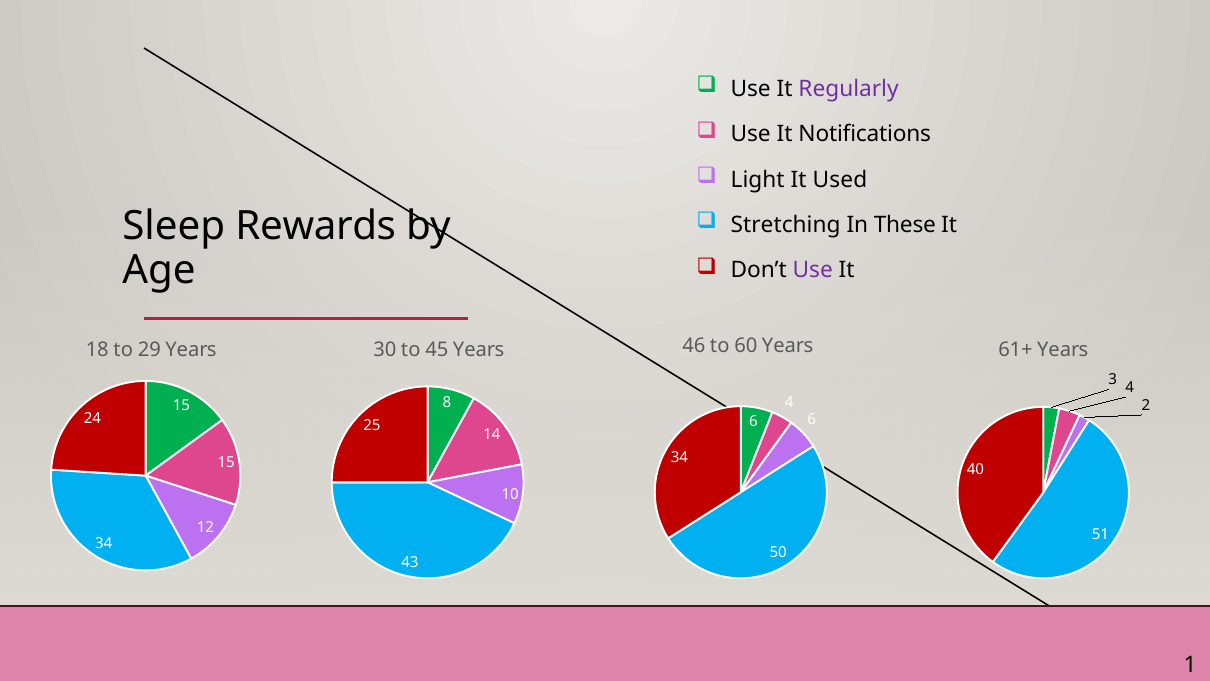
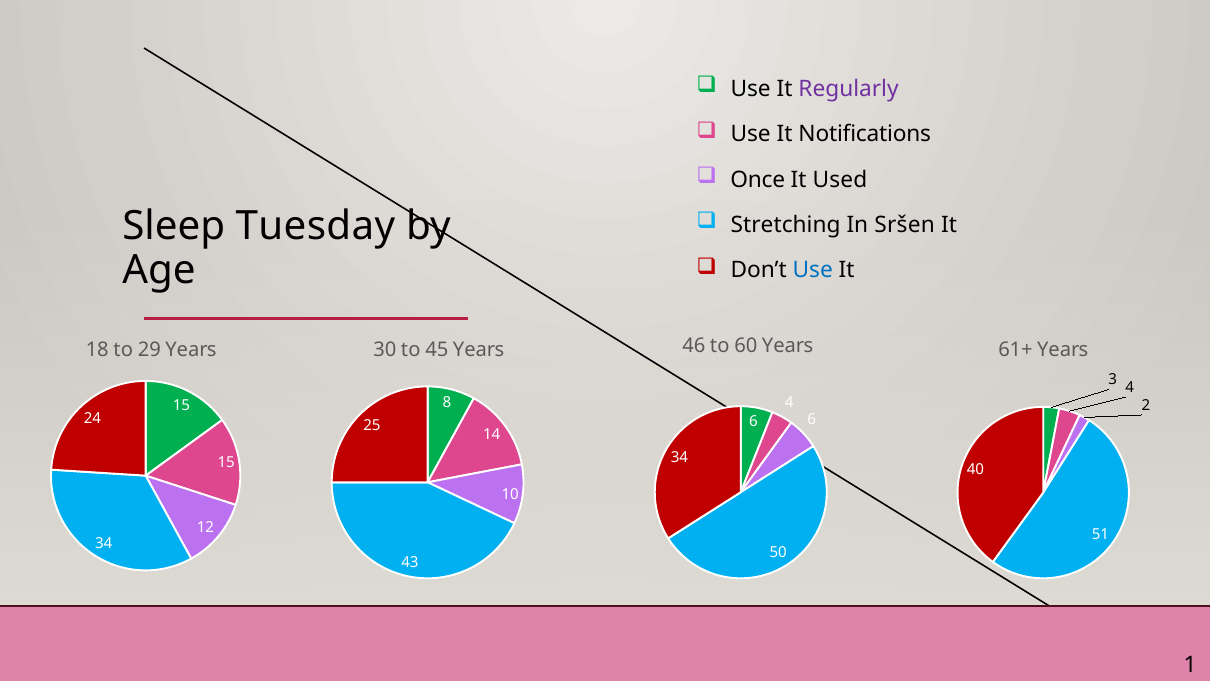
Light: Light -> Once
These: These -> Sršen
Rewards: Rewards -> Tuesday
Use at (813, 270) colour: purple -> blue
